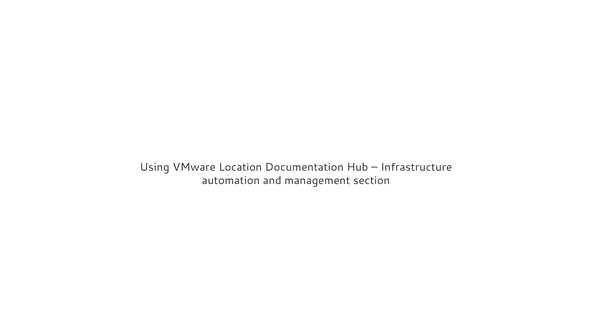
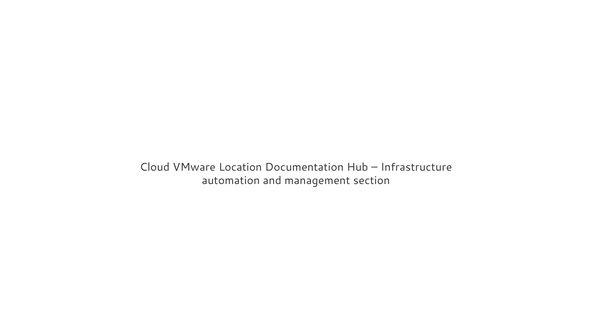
Using: Using -> Cloud
